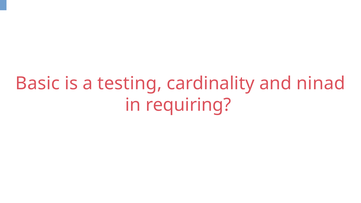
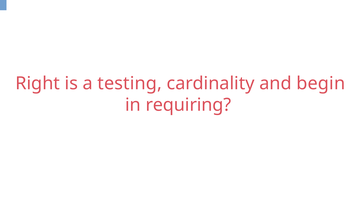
Basic: Basic -> Right
ninad: ninad -> begin
